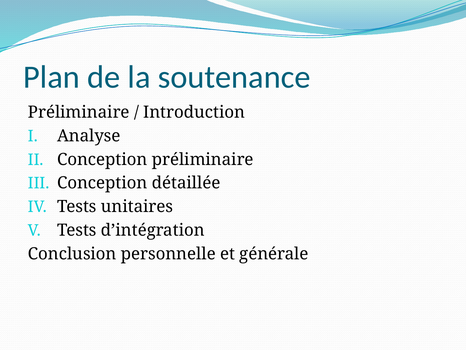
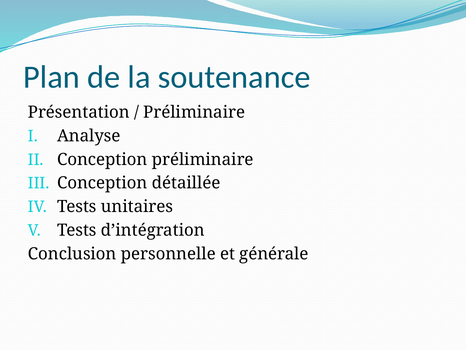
Préliminaire at (79, 112): Préliminaire -> Présentation
Introduction at (194, 112): Introduction -> Préliminaire
